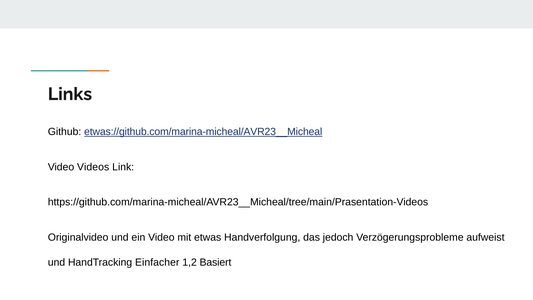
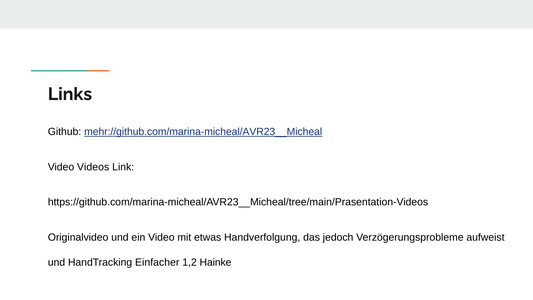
etwas://github.com/marina-micheal/AVR23__Micheal: etwas://github.com/marina-micheal/AVR23__Micheal -> mehr://github.com/marina-micheal/AVR23__Micheal
Basiert: Basiert -> Hainke
